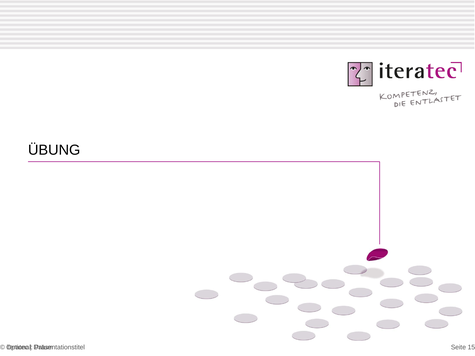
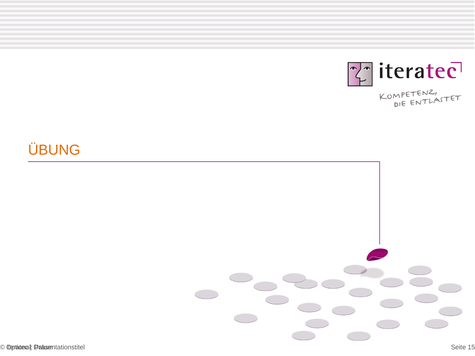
ÜBUNG colour: black -> orange
